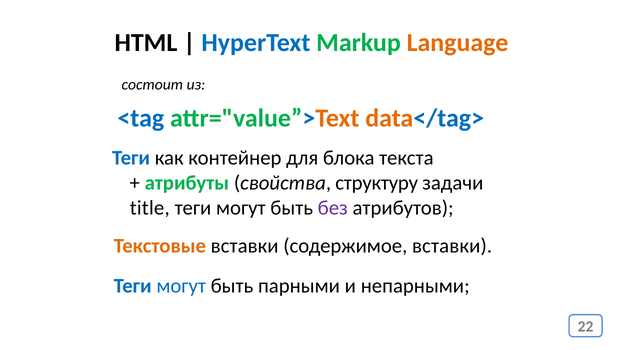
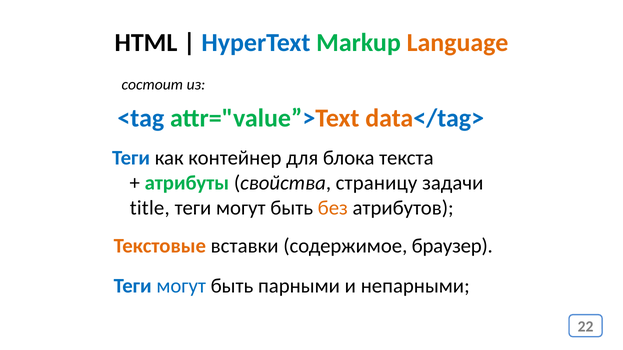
структуру: структуру -> страницу
без colour: purple -> orange
содержимое вставки: вставки -> браузер
